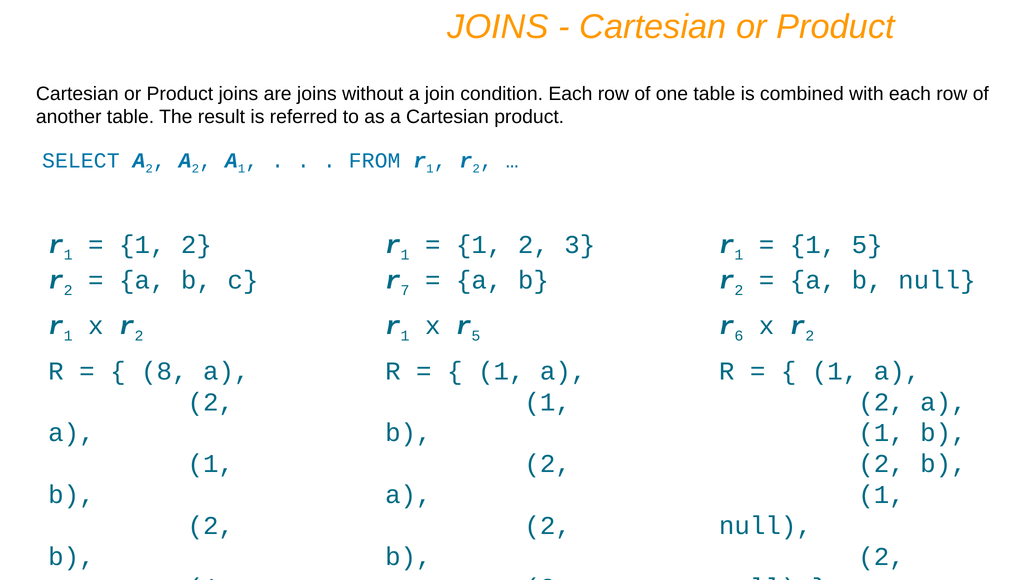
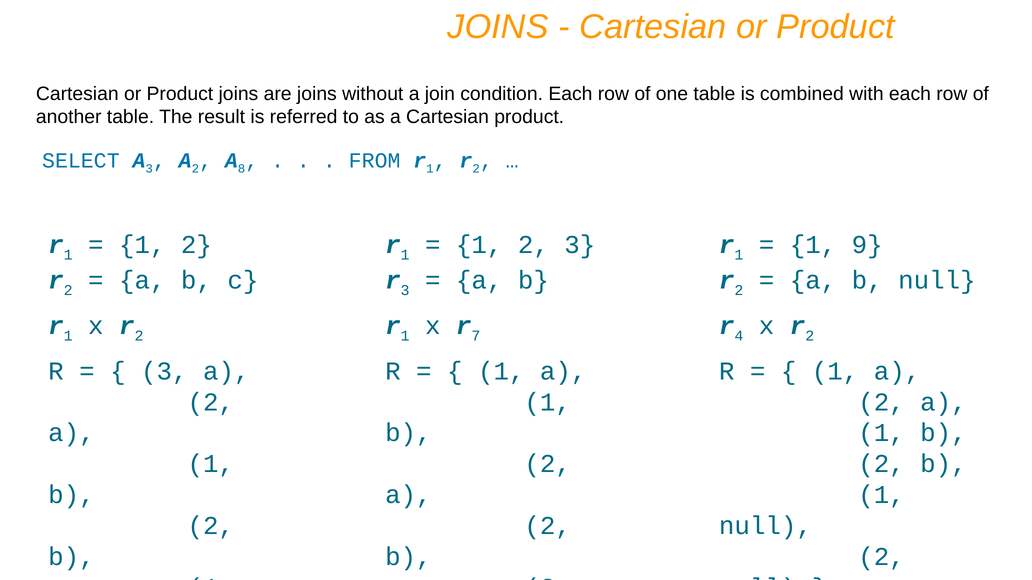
SELECT A 2: 2 -> 3
1 at (242, 169): 1 -> 8
1 5: 5 -> 9
r 7: 7 -> 3
r 5: 5 -> 7
r 6: 6 -> 4
8 at (164, 371): 8 -> 3
